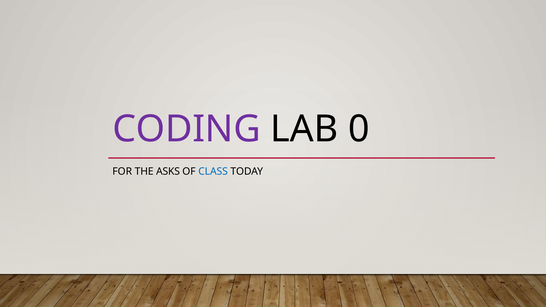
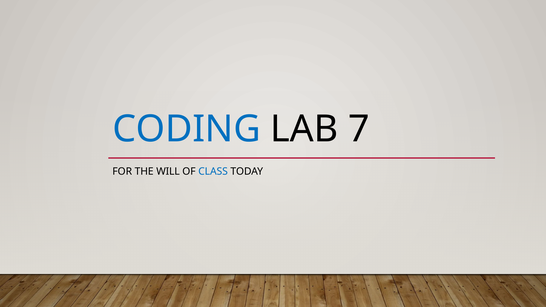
CODING colour: purple -> blue
0: 0 -> 7
ASKS: ASKS -> WILL
